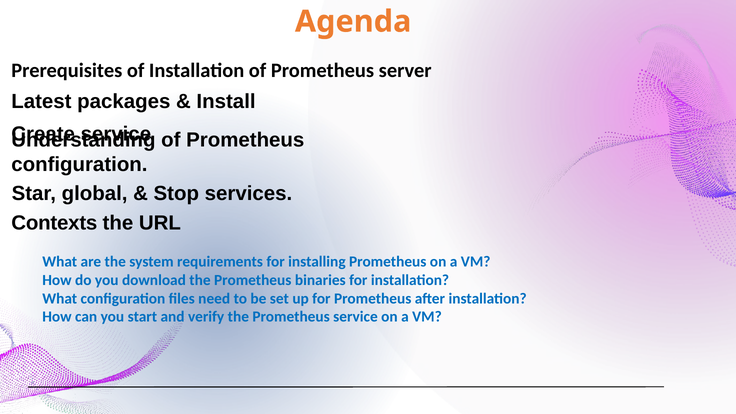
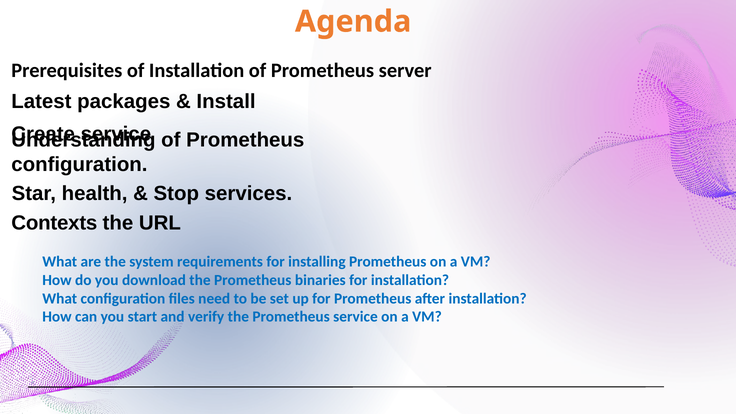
global: global -> health
